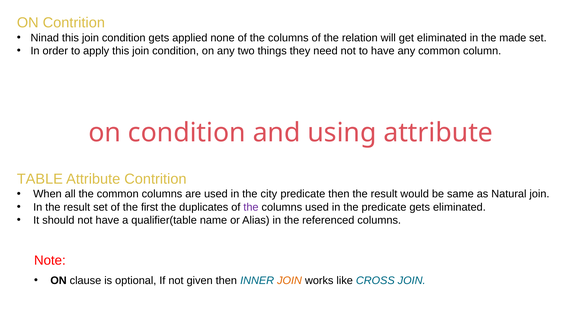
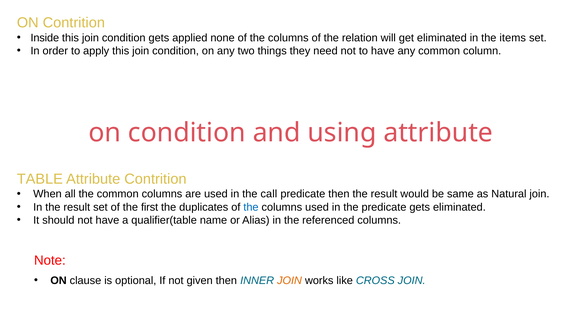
Ninad: Ninad -> Inside
made: made -> items
city: city -> call
the at (251, 207) colour: purple -> blue
